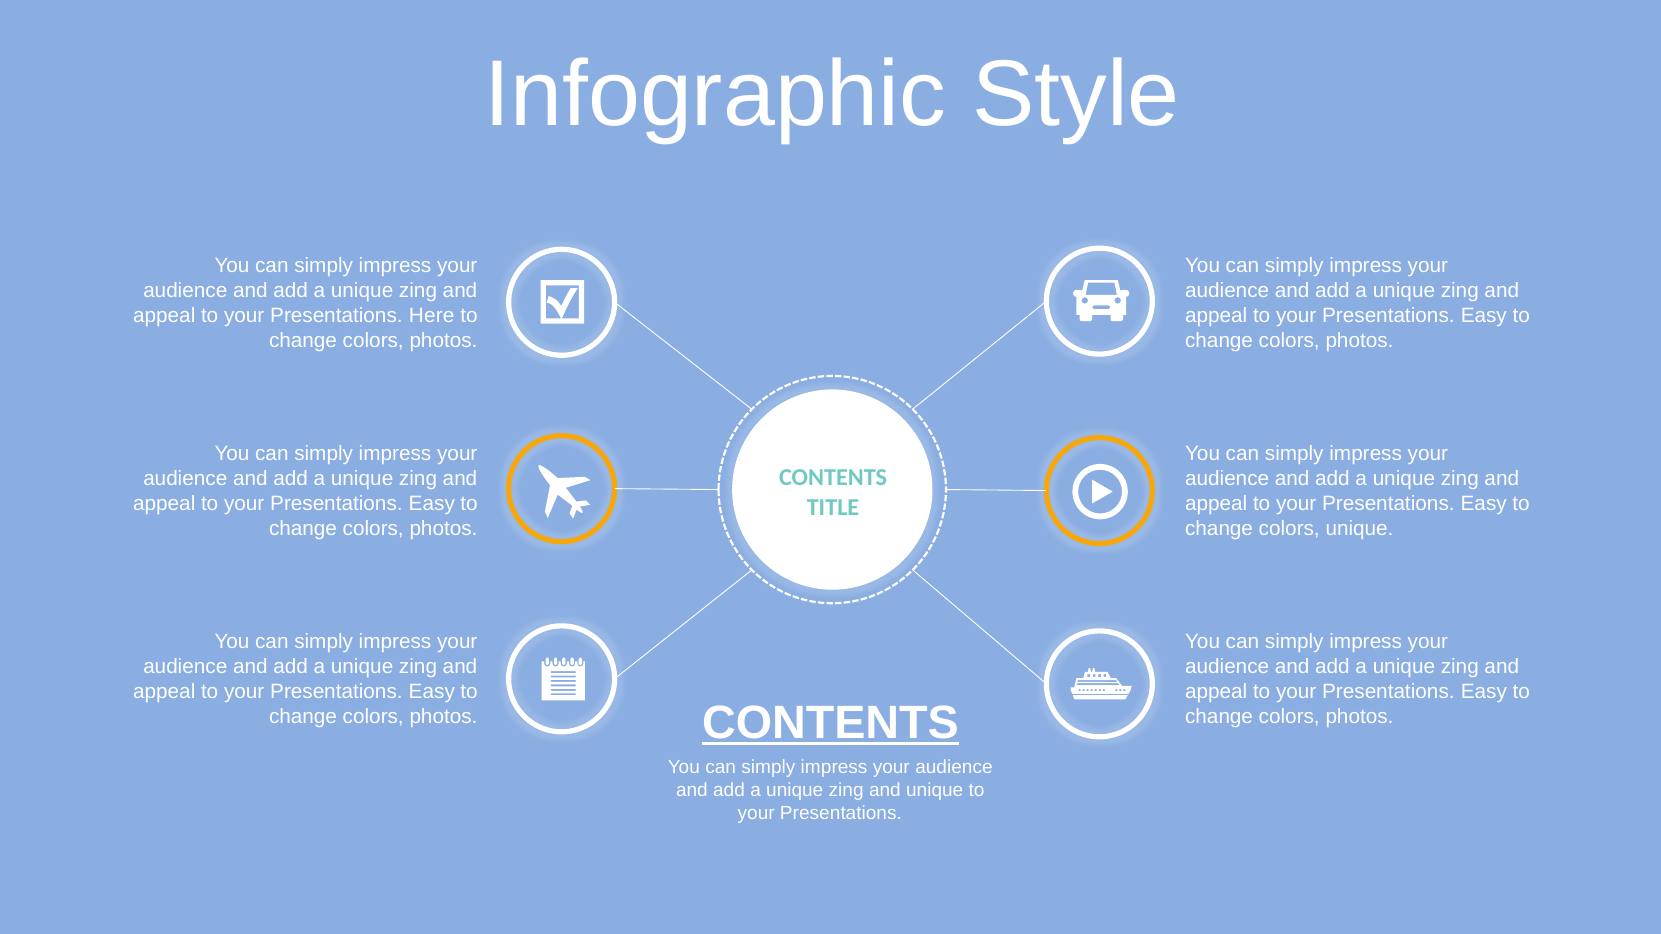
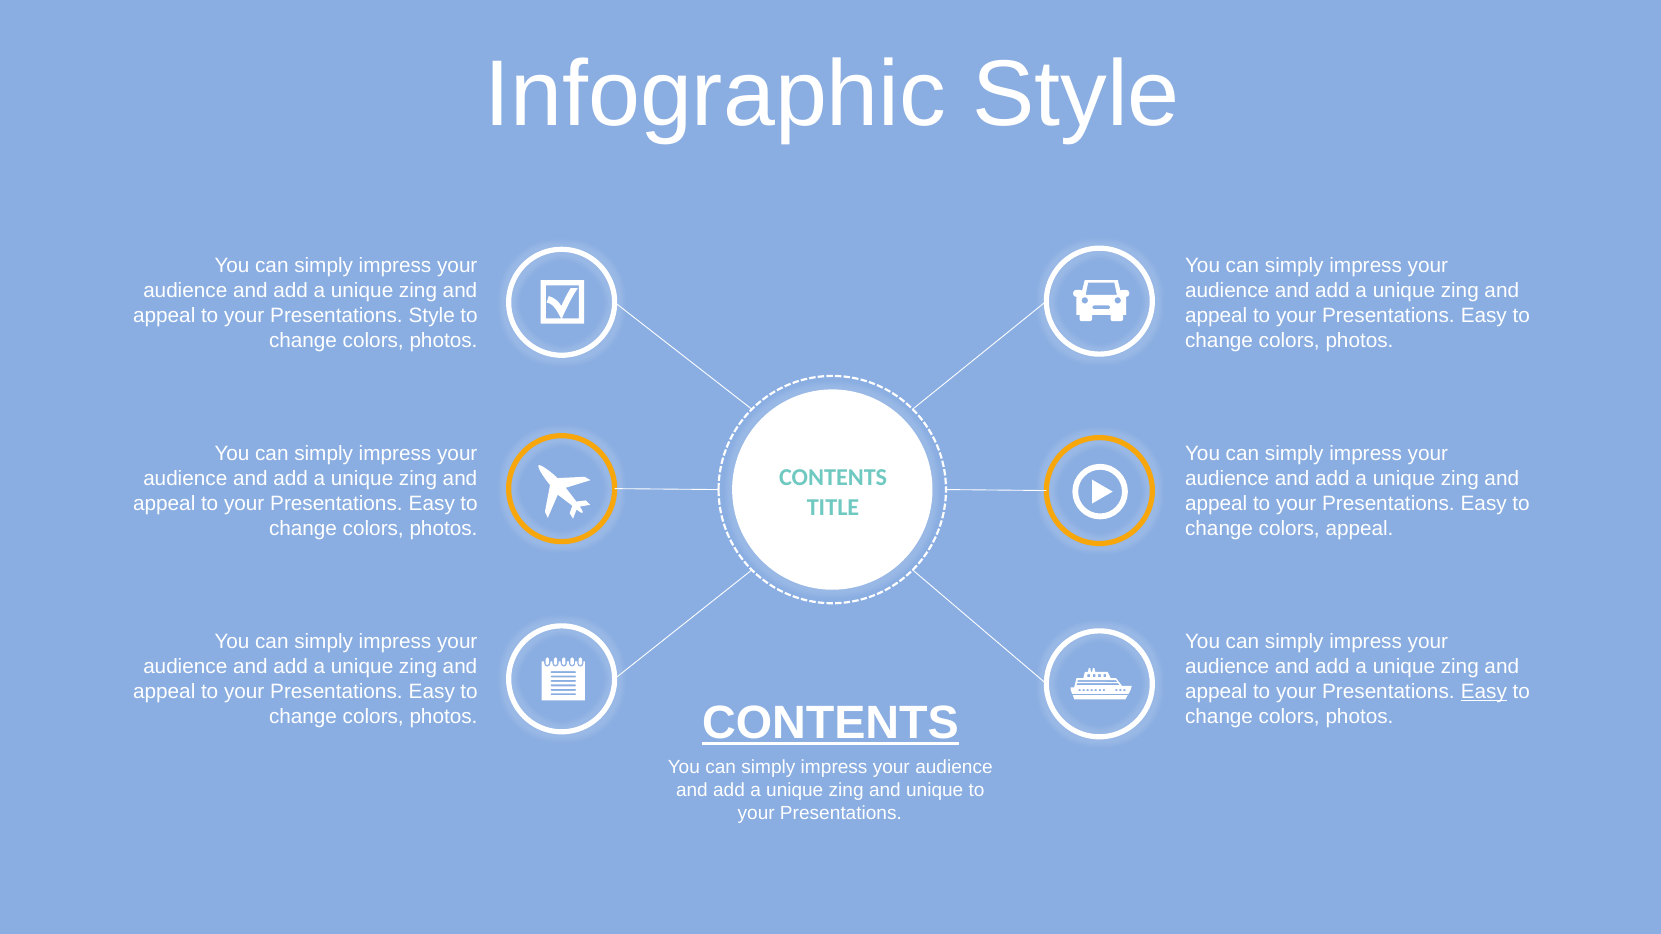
Presentations Here: Here -> Style
colors unique: unique -> appeal
Easy at (1484, 692) underline: none -> present
